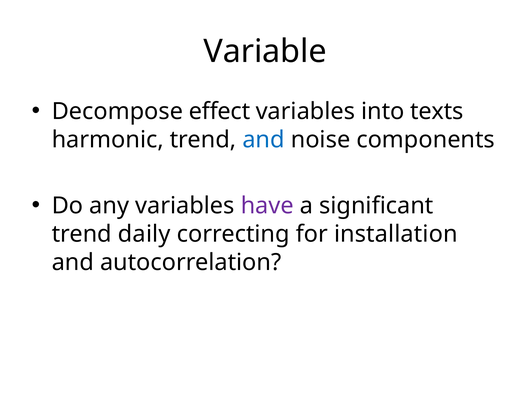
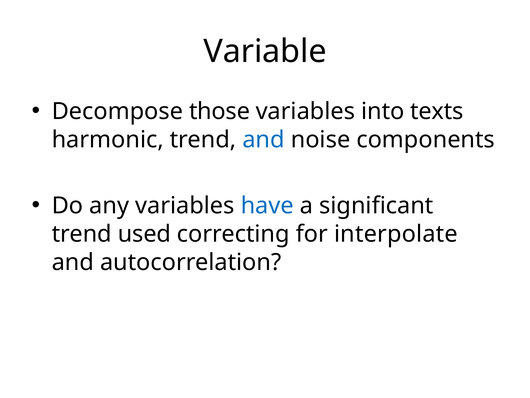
effect: effect -> those
have colour: purple -> blue
daily: daily -> used
installation: installation -> interpolate
